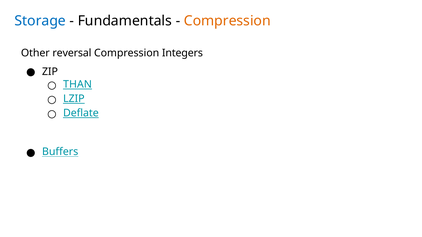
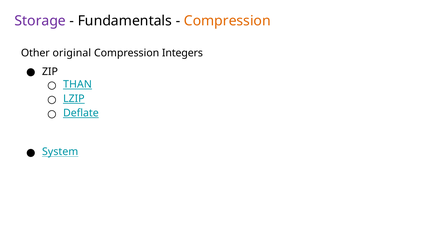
Storage colour: blue -> purple
reversal: reversal -> original
Buffers: Buffers -> System
